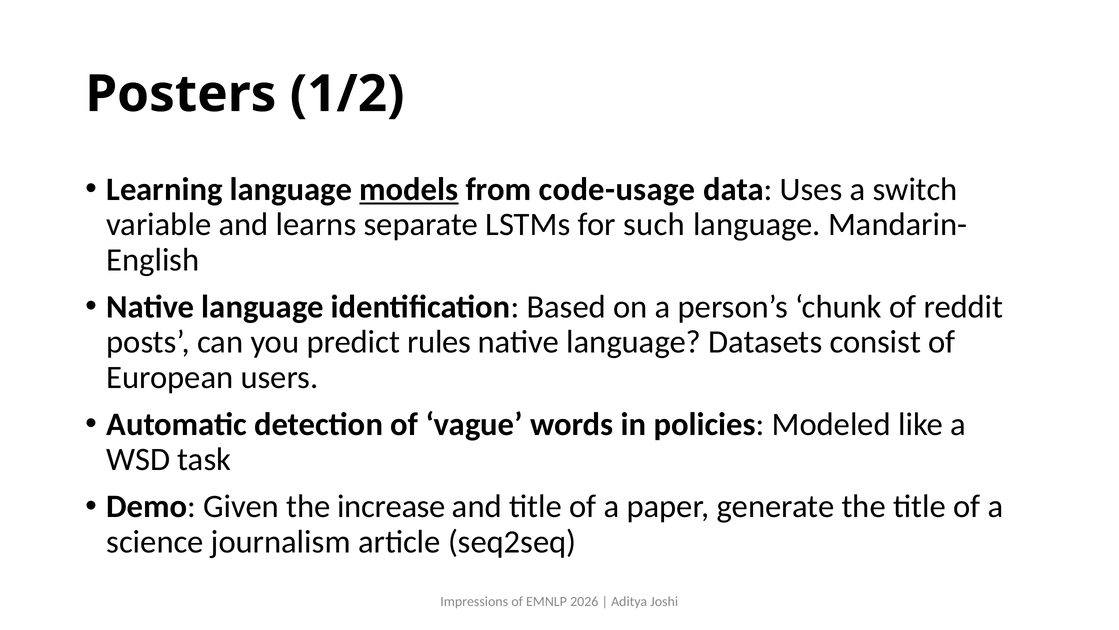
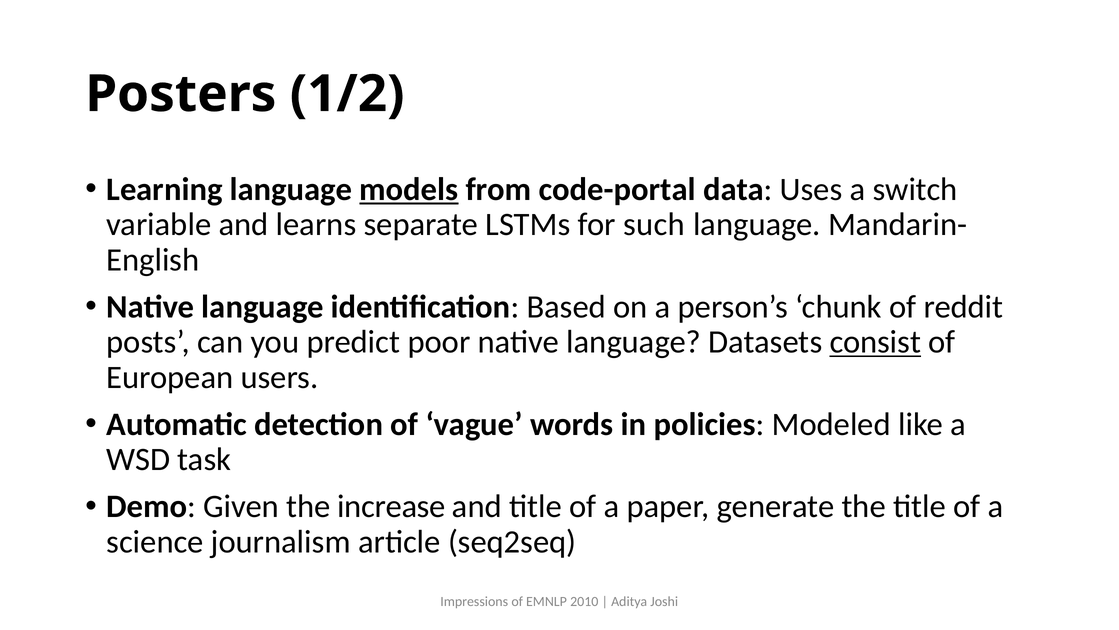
code-usage: code-usage -> code-portal
rules: rules -> poor
consist underline: none -> present
2026: 2026 -> 2010
